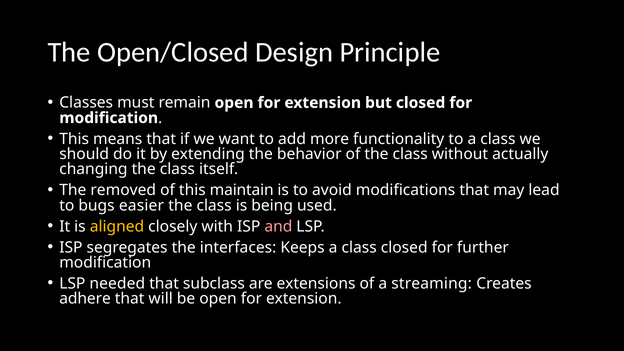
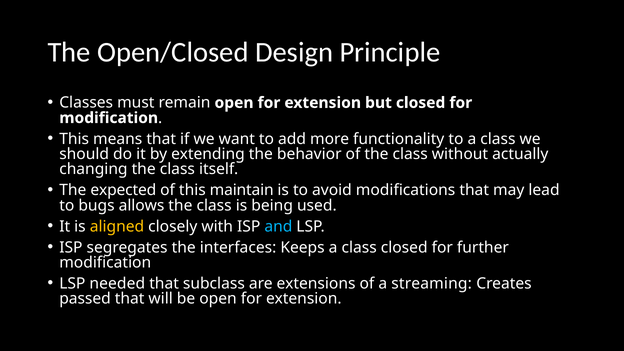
removed: removed -> expected
easier: easier -> allows
and colour: pink -> light blue
adhere: adhere -> passed
